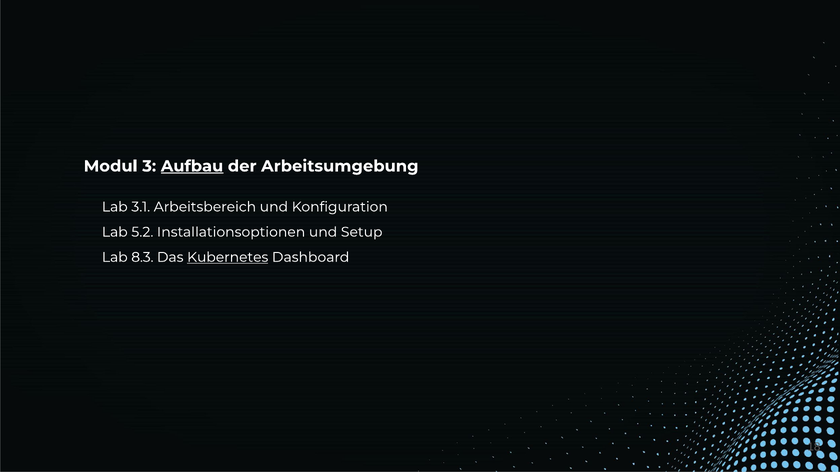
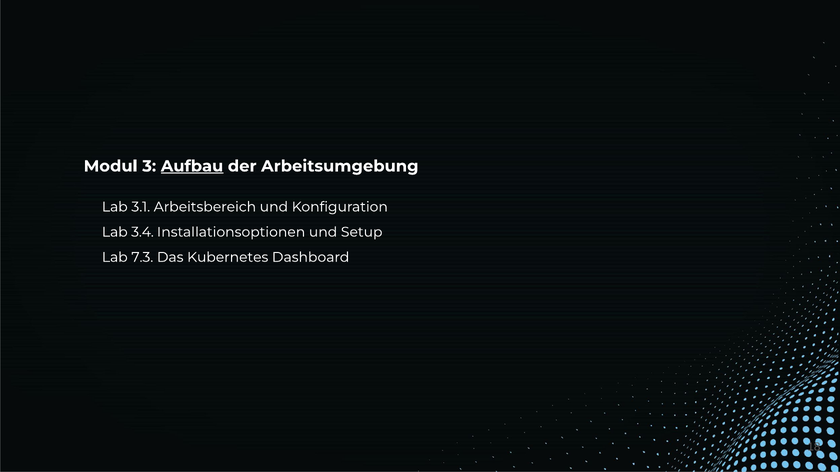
5.2: 5.2 -> 3.4
8.3: 8.3 -> 7.3
Kubernetes underline: present -> none
